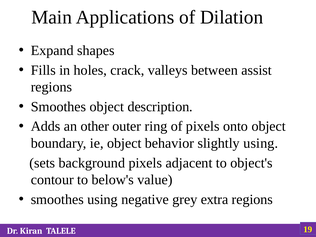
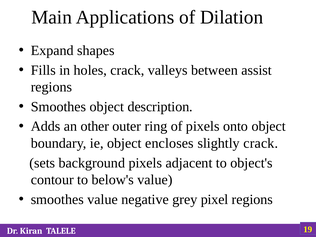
behavior: behavior -> encloses
slightly using: using -> crack
smoothes using: using -> value
extra: extra -> pixel
